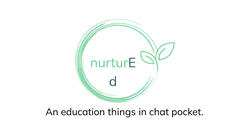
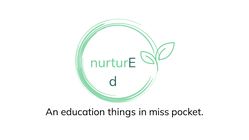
chat: chat -> miss
